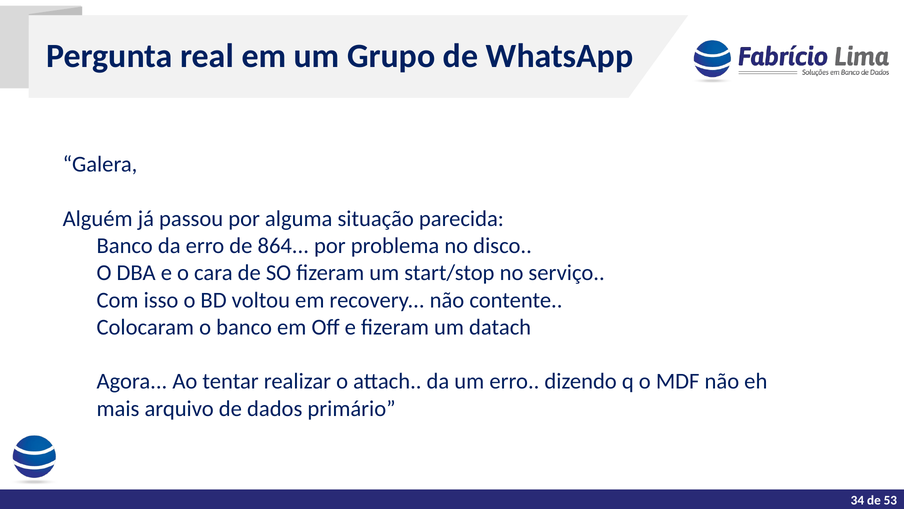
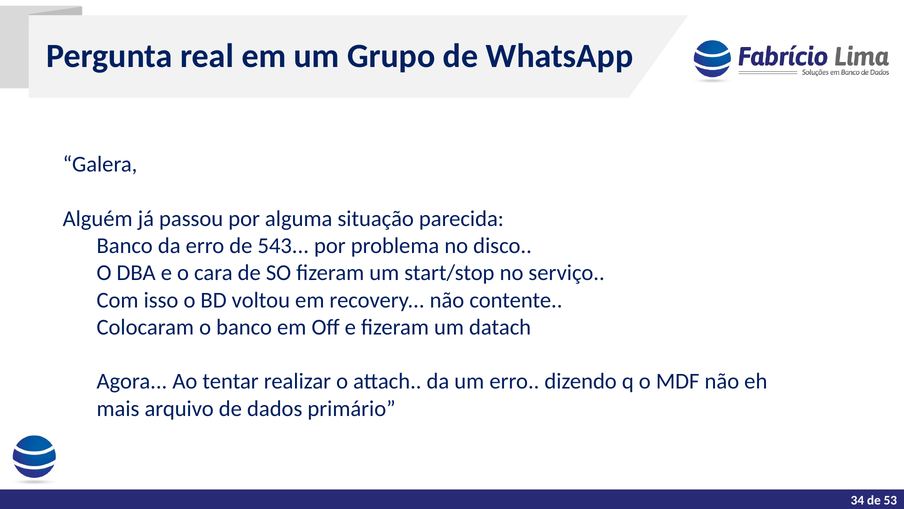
864: 864 -> 543
